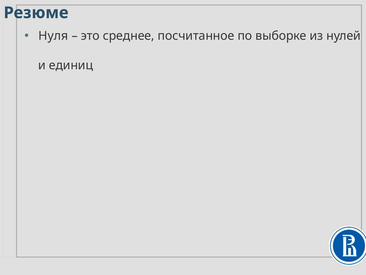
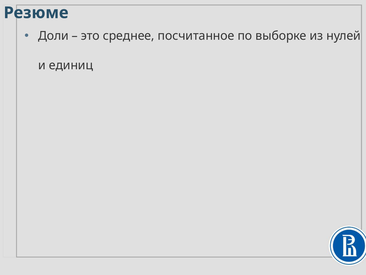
Нуля: Нуля -> Доли
